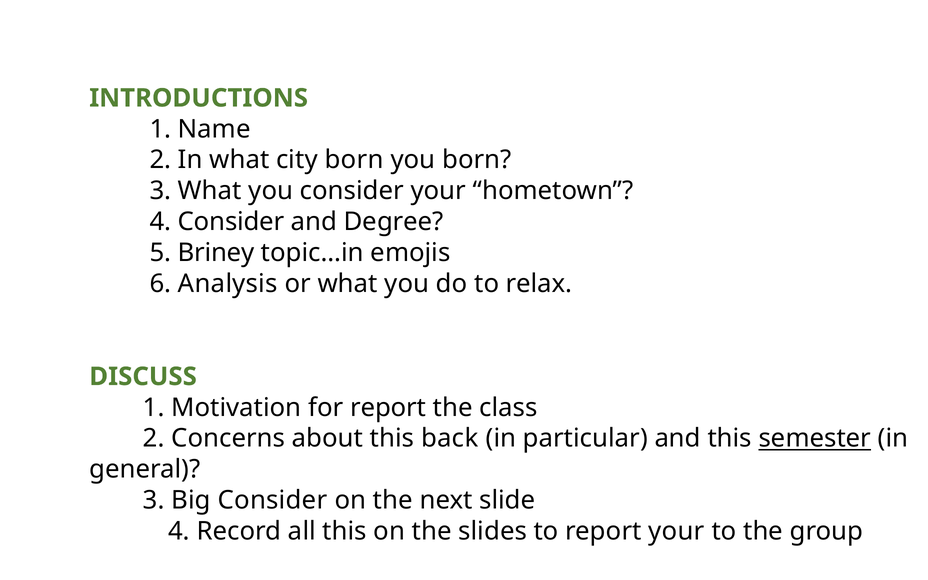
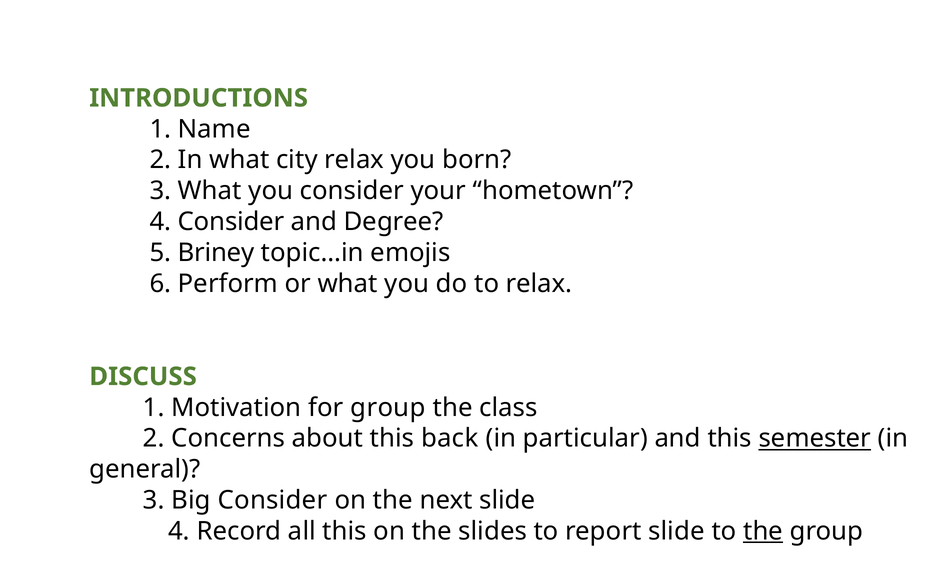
city born: born -> relax
Analysis: Analysis -> Perform
for report: report -> group
report your: your -> slide
the at (763, 531) underline: none -> present
